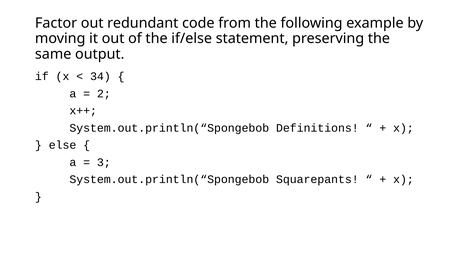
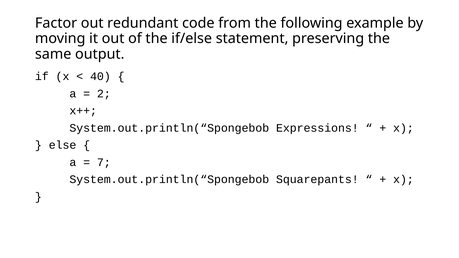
34: 34 -> 40
Definitions: Definitions -> Expressions
3: 3 -> 7
